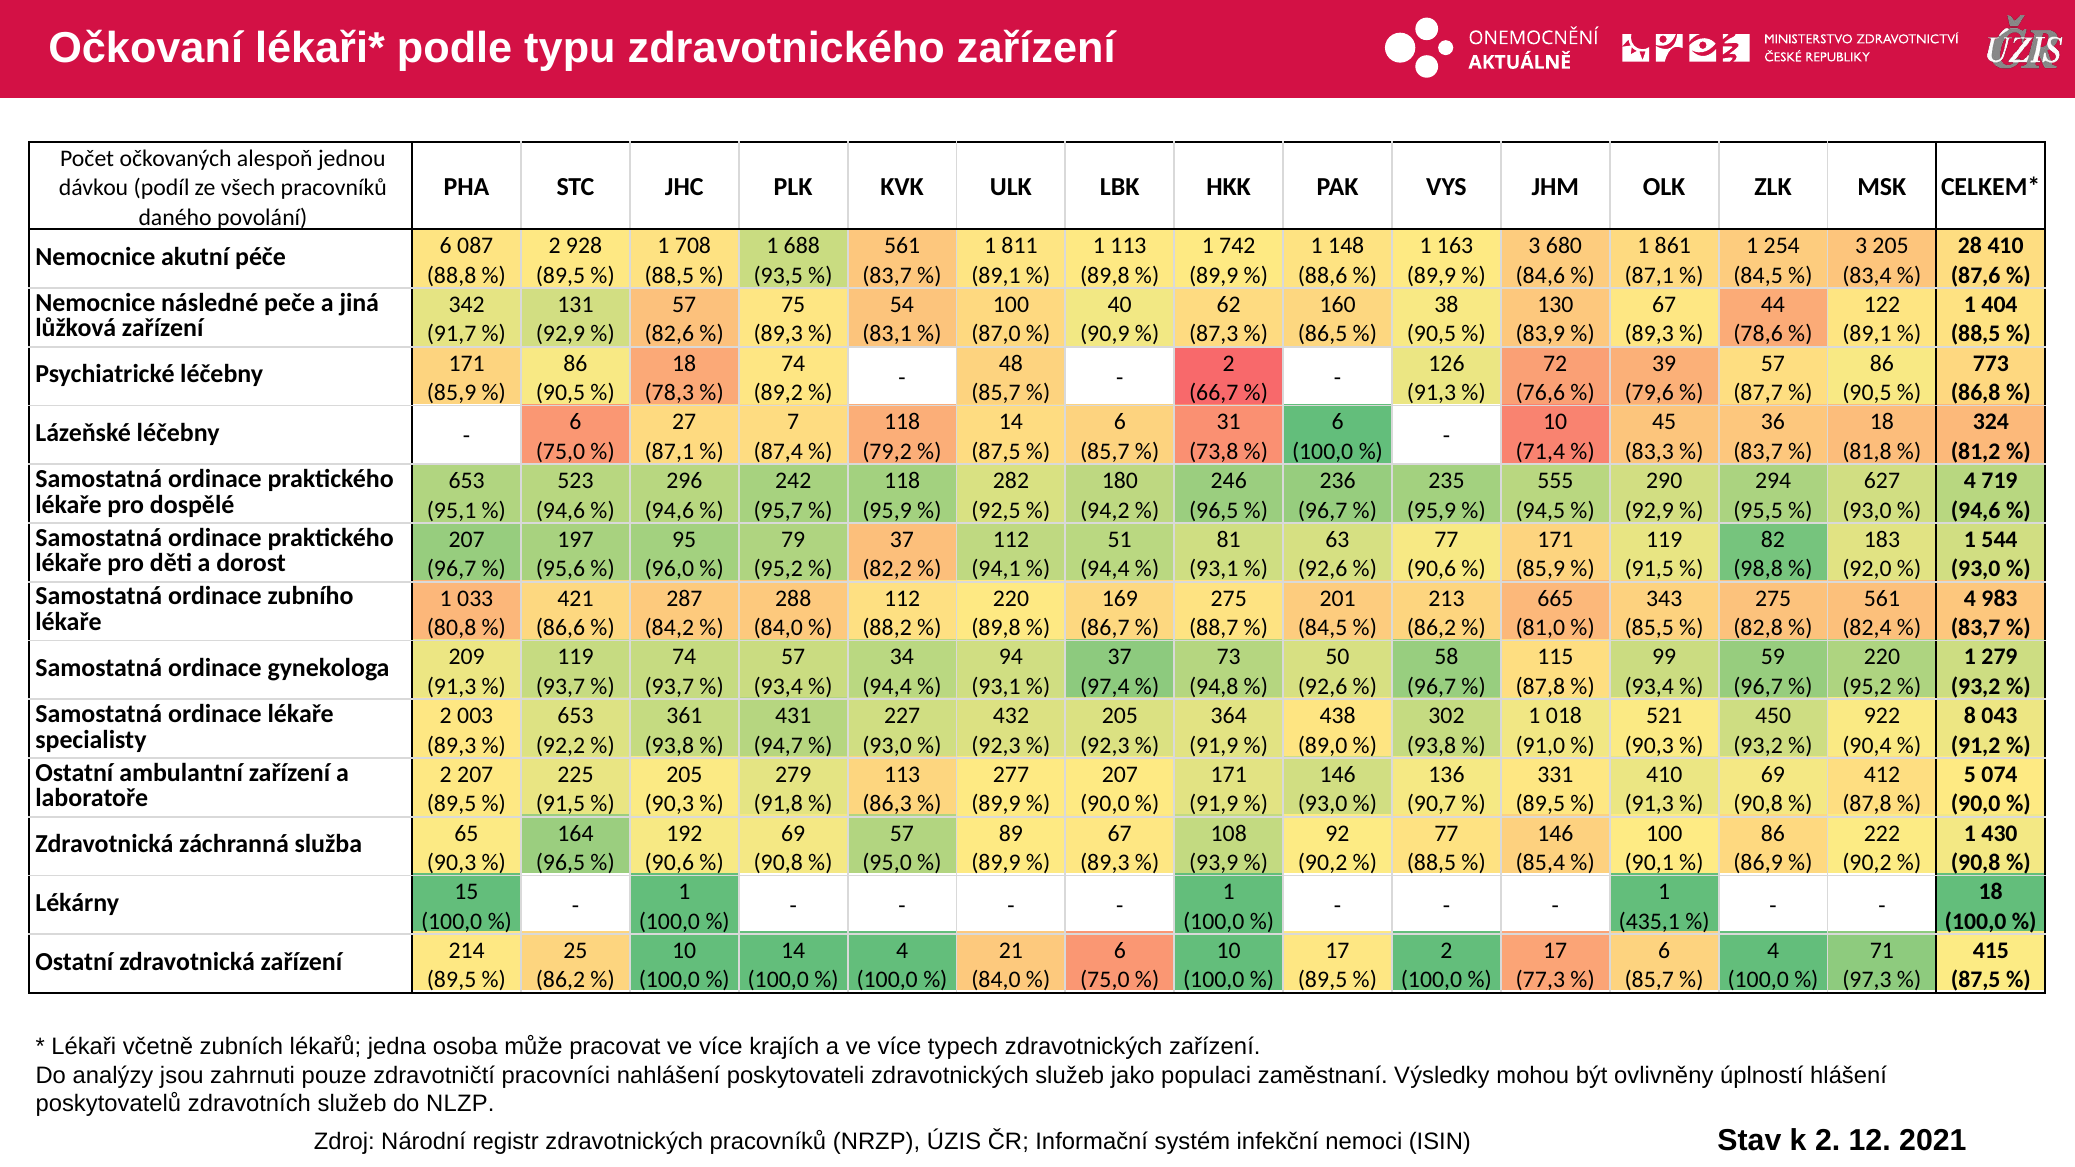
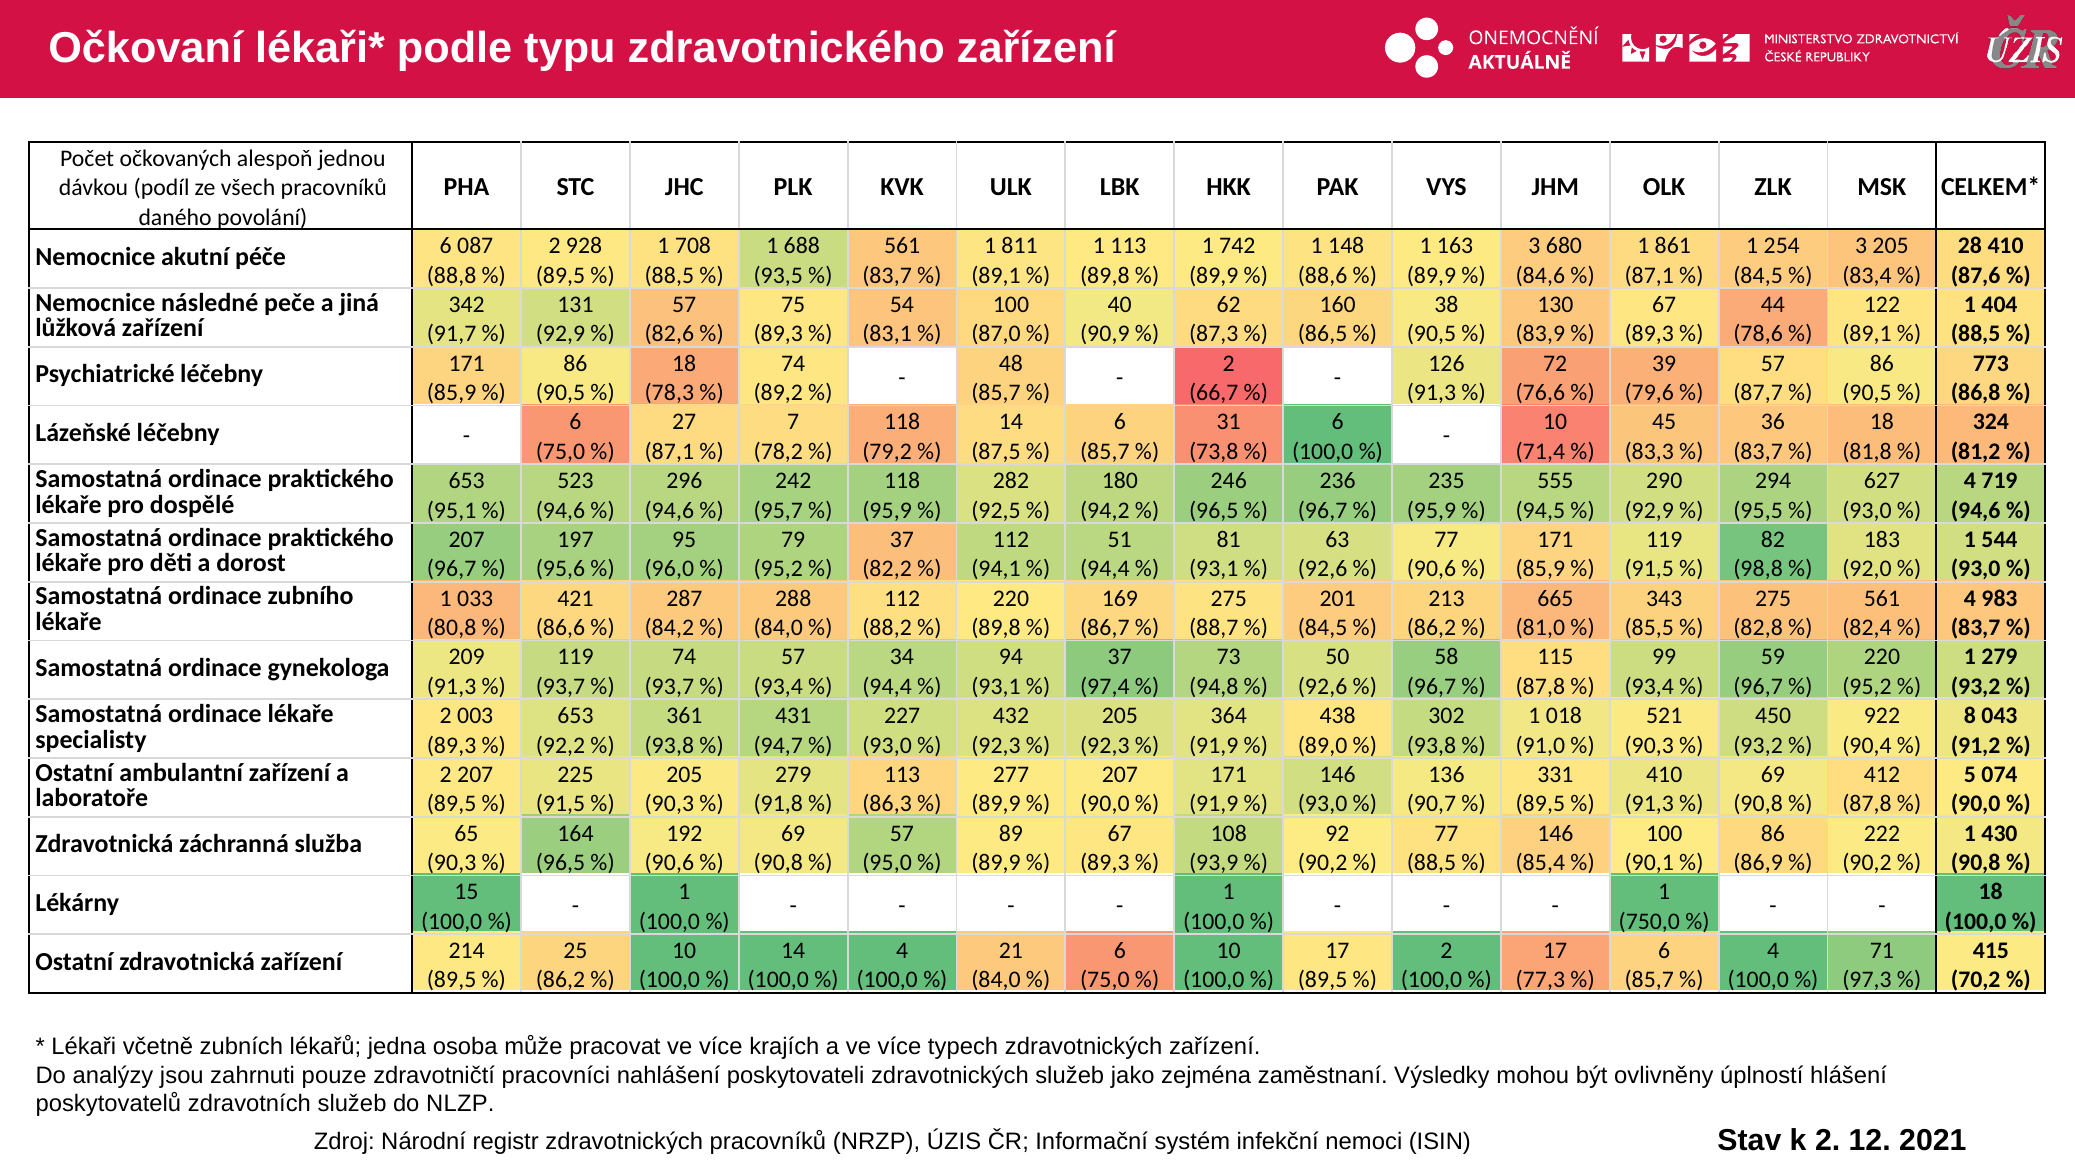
87,4: 87,4 -> 78,2
435,1: 435,1 -> 750,0
87,5 at (1976, 980): 87,5 -> 70,2
populaci: populaci -> zejména
